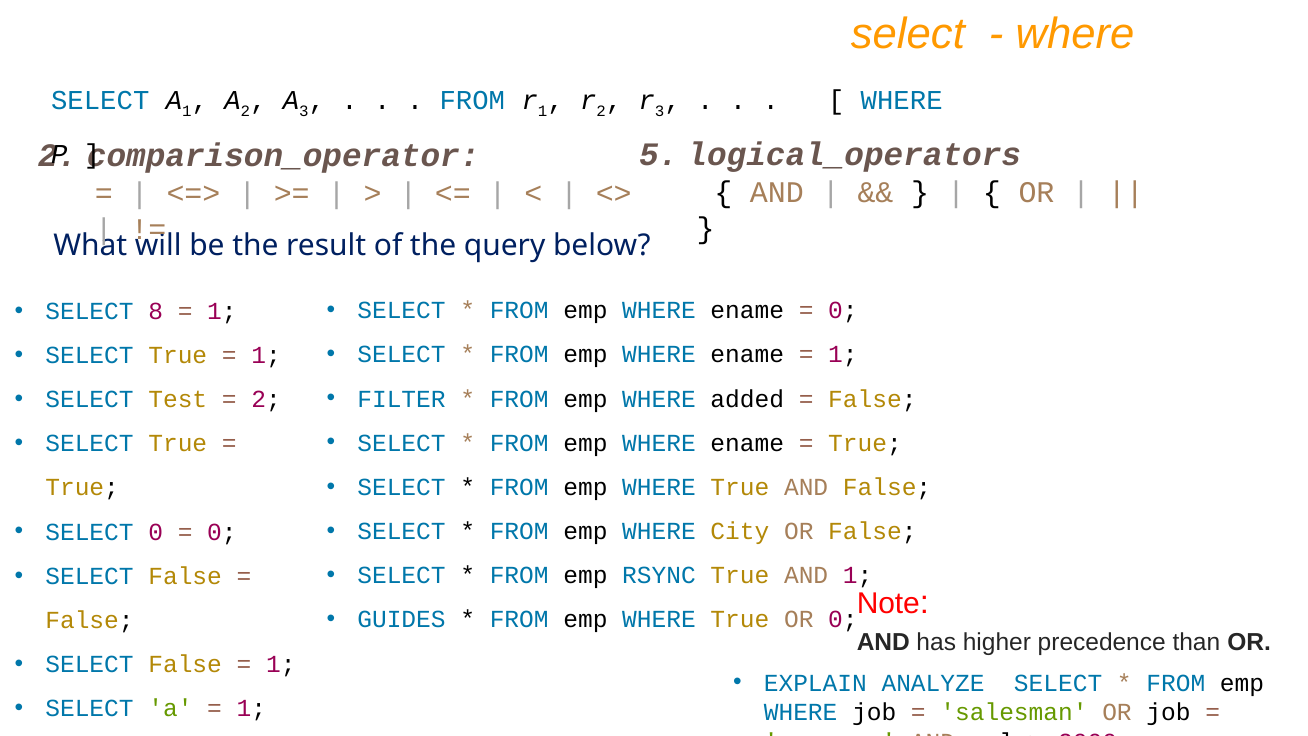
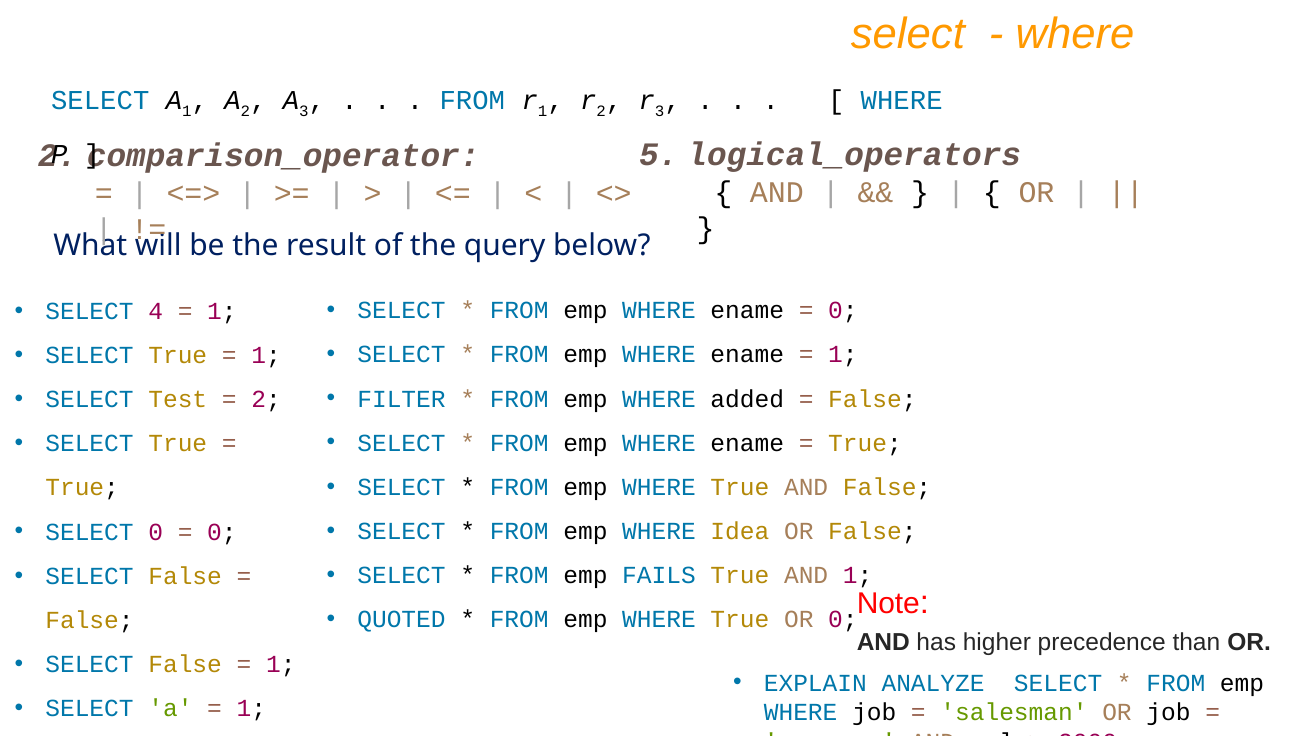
8: 8 -> 4
City: City -> Idea
RSYNC: RSYNC -> FAILS
GUIDES: GUIDES -> QUOTED
